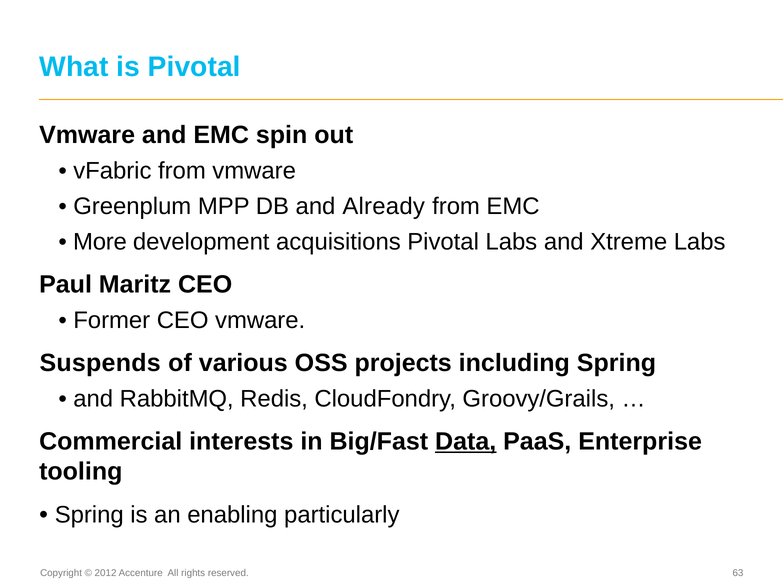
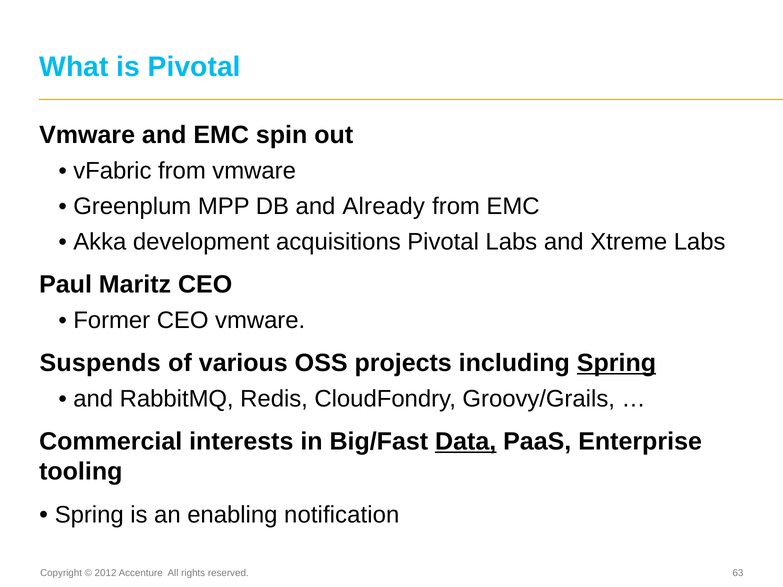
More: More -> Akka
Spring at (616, 363) underline: none -> present
particularly: particularly -> notification
